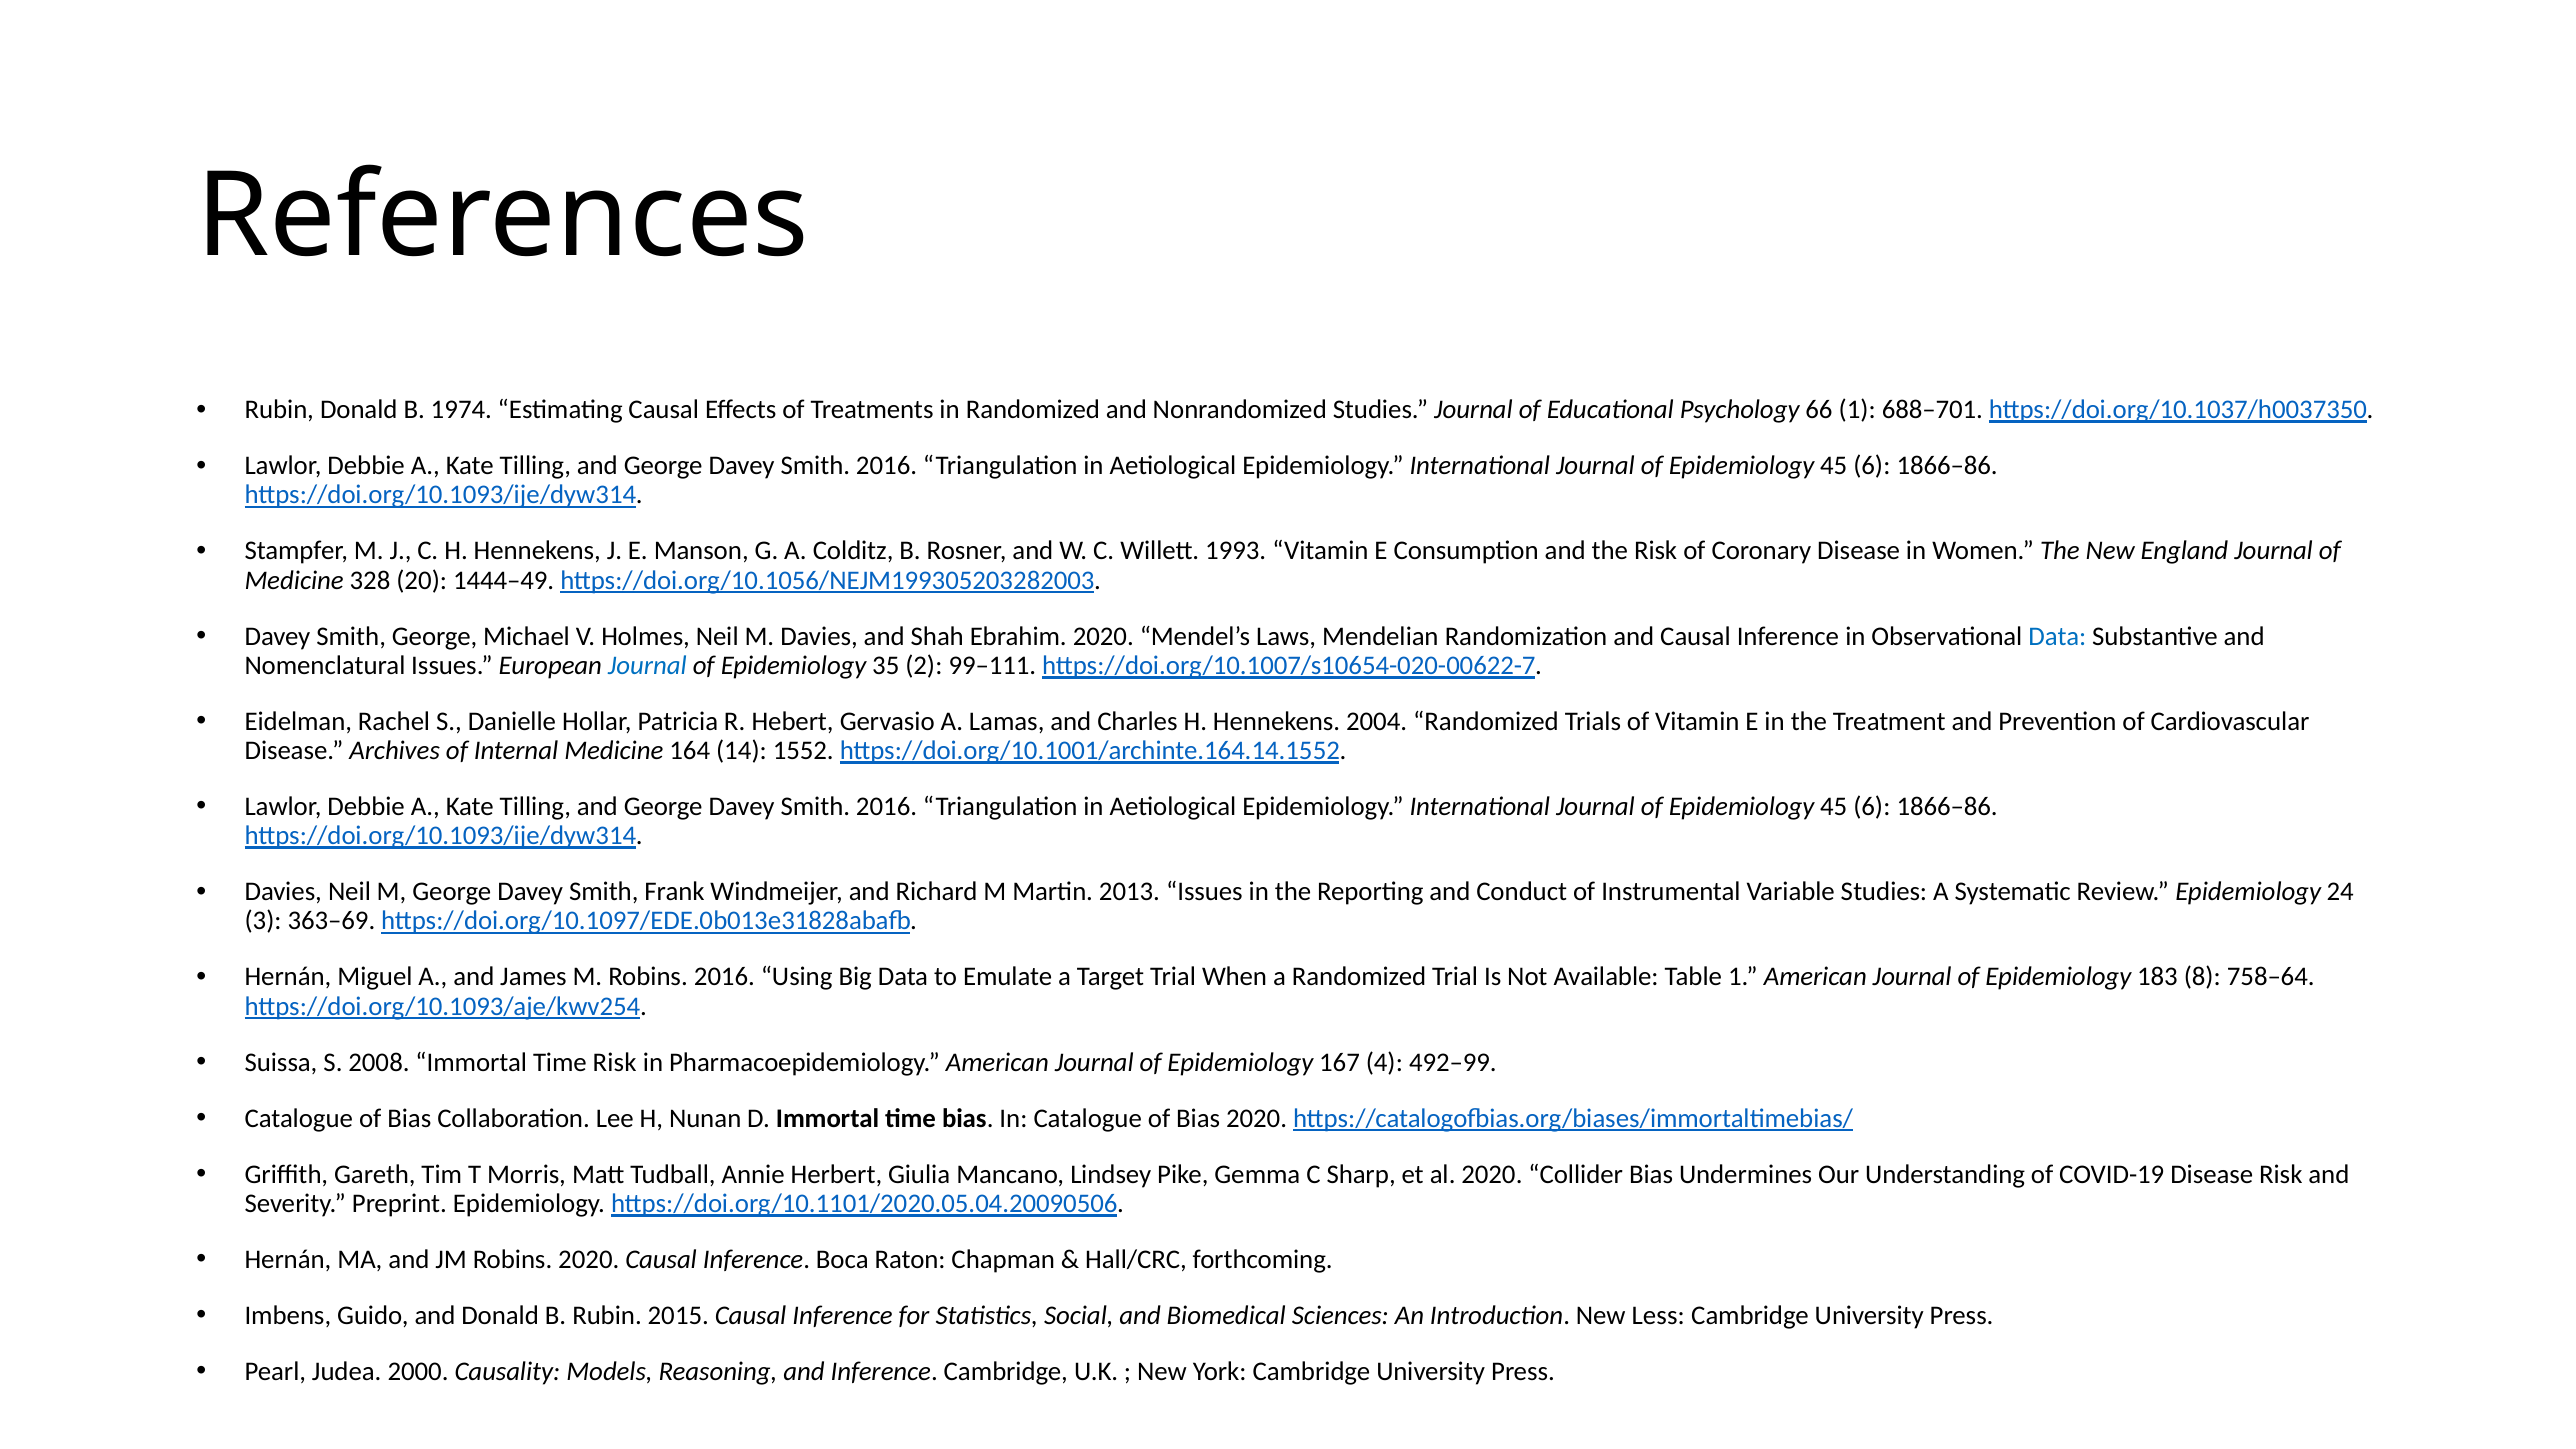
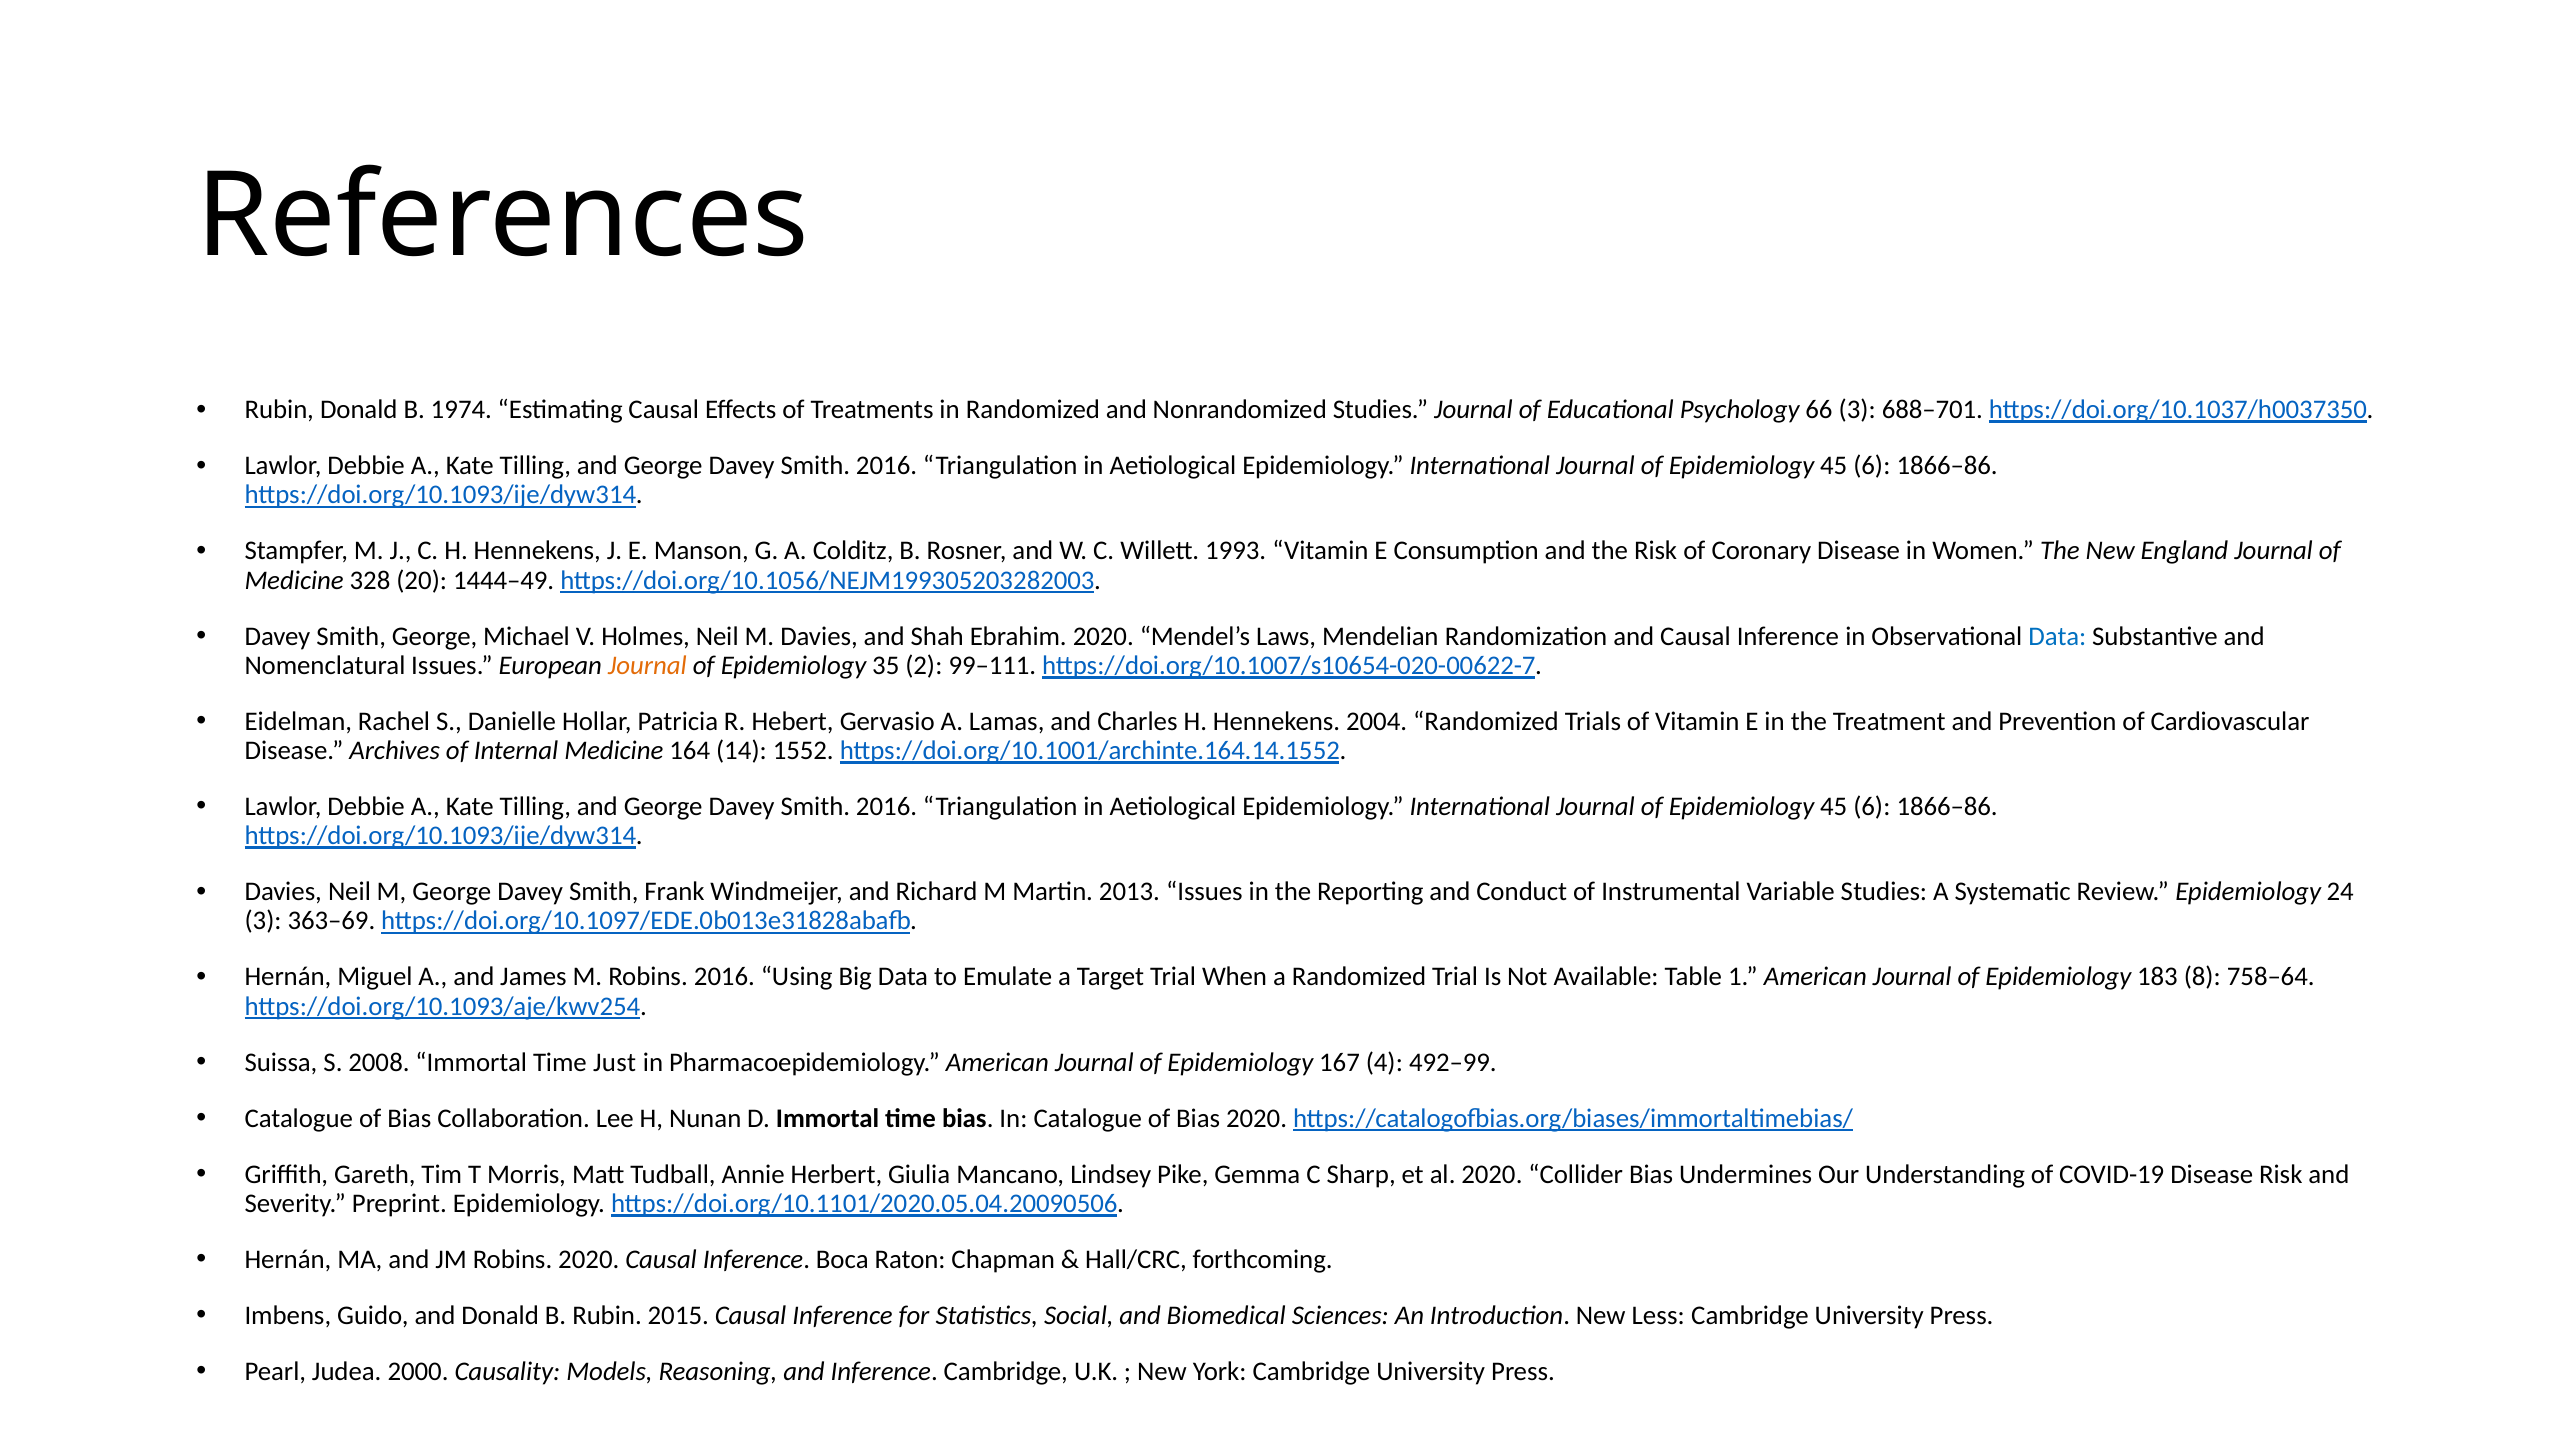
66 1: 1 -> 3
Journal at (647, 666) colour: blue -> orange
Time Risk: Risk -> Just
